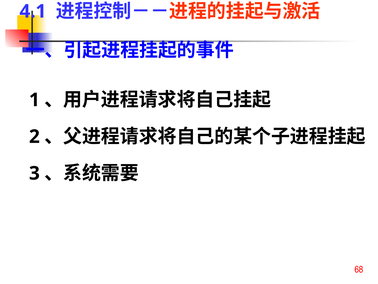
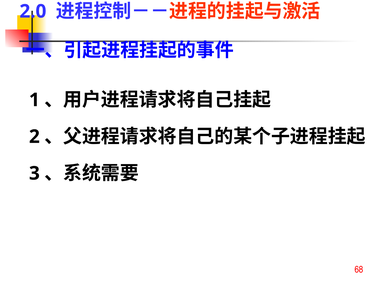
4.1: 4.1 -> 2.0
